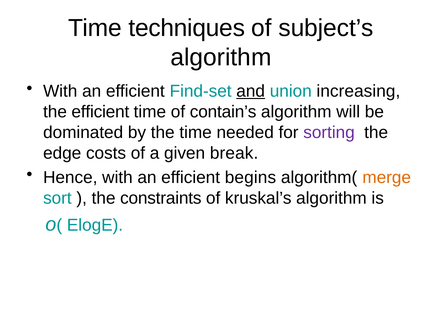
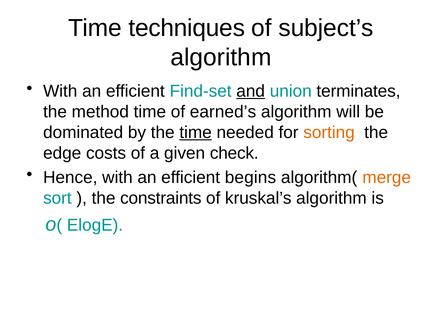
increasing: increasing -> terminates
the efficient: efficient -> method
contain’s: contain’s -> earned’s
time at (196, 132) underline: none -> present
sorting colour: purple -> orange
break: break -> check
